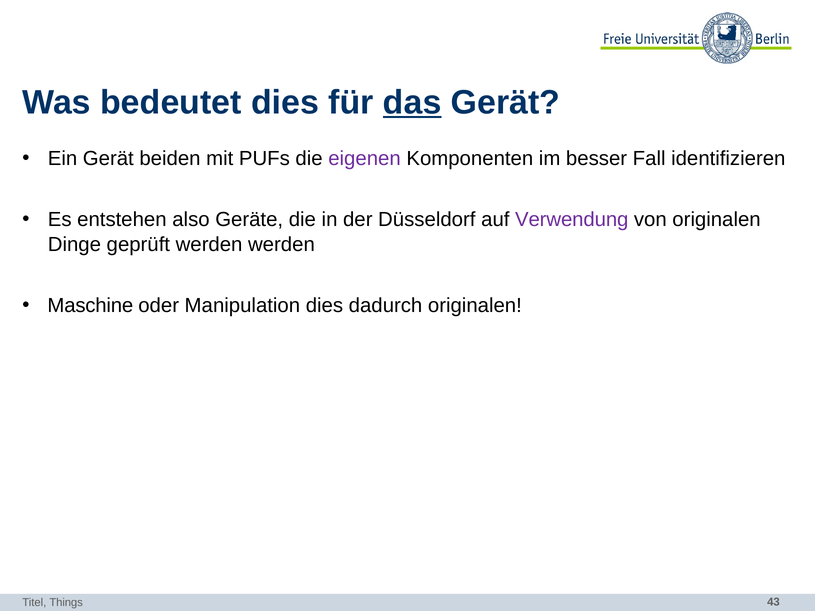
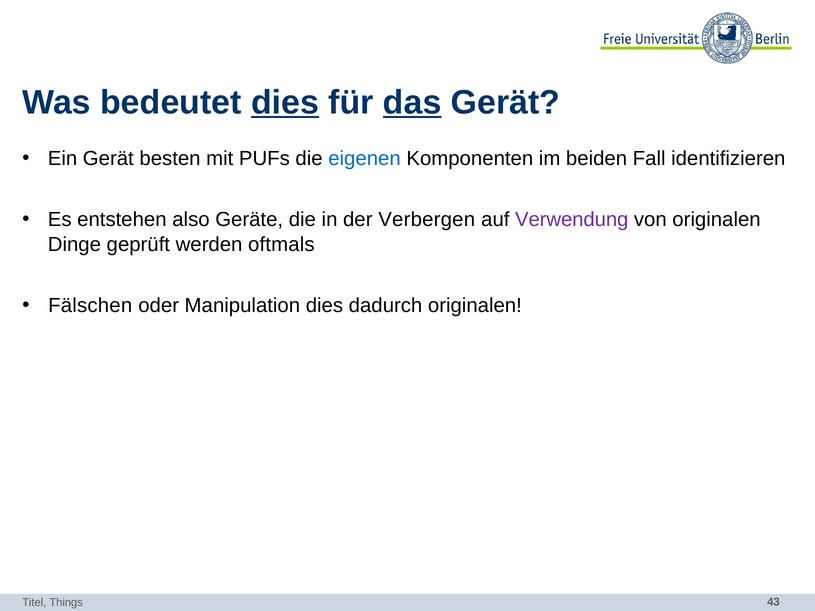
dies at (285, 103) underline: none -> present
beiden: beiden -> besten
eigenen colour: purple -> blue
besser: besser -> beiden
Düsseldorf: Düsseldorf -> Verbergen
werden werden: werden -> oftmals
Maschine: Maschine -> Fälschen
